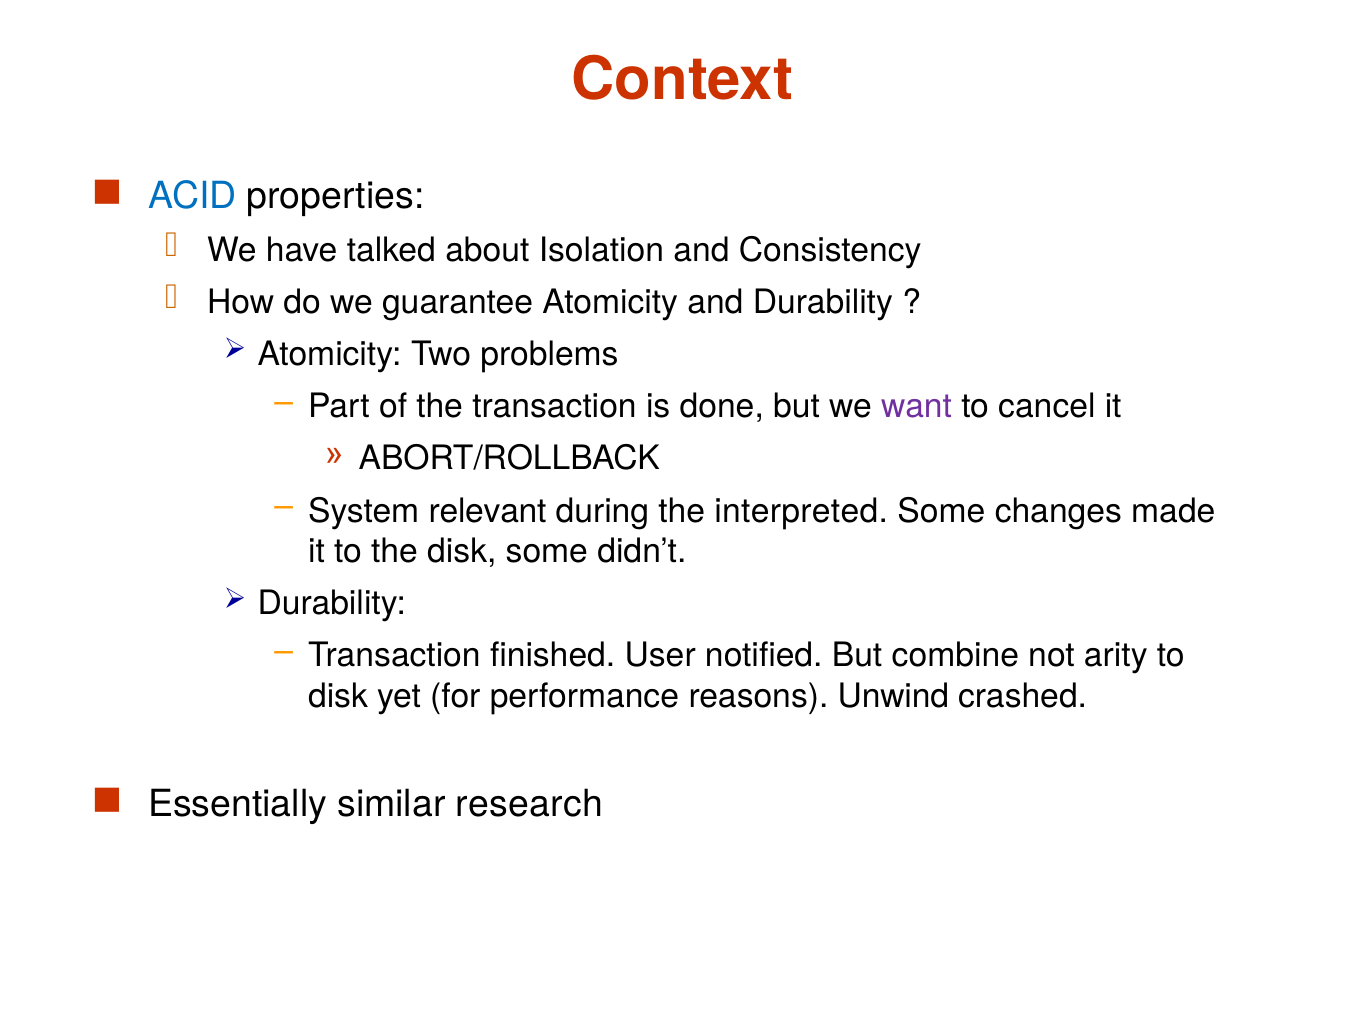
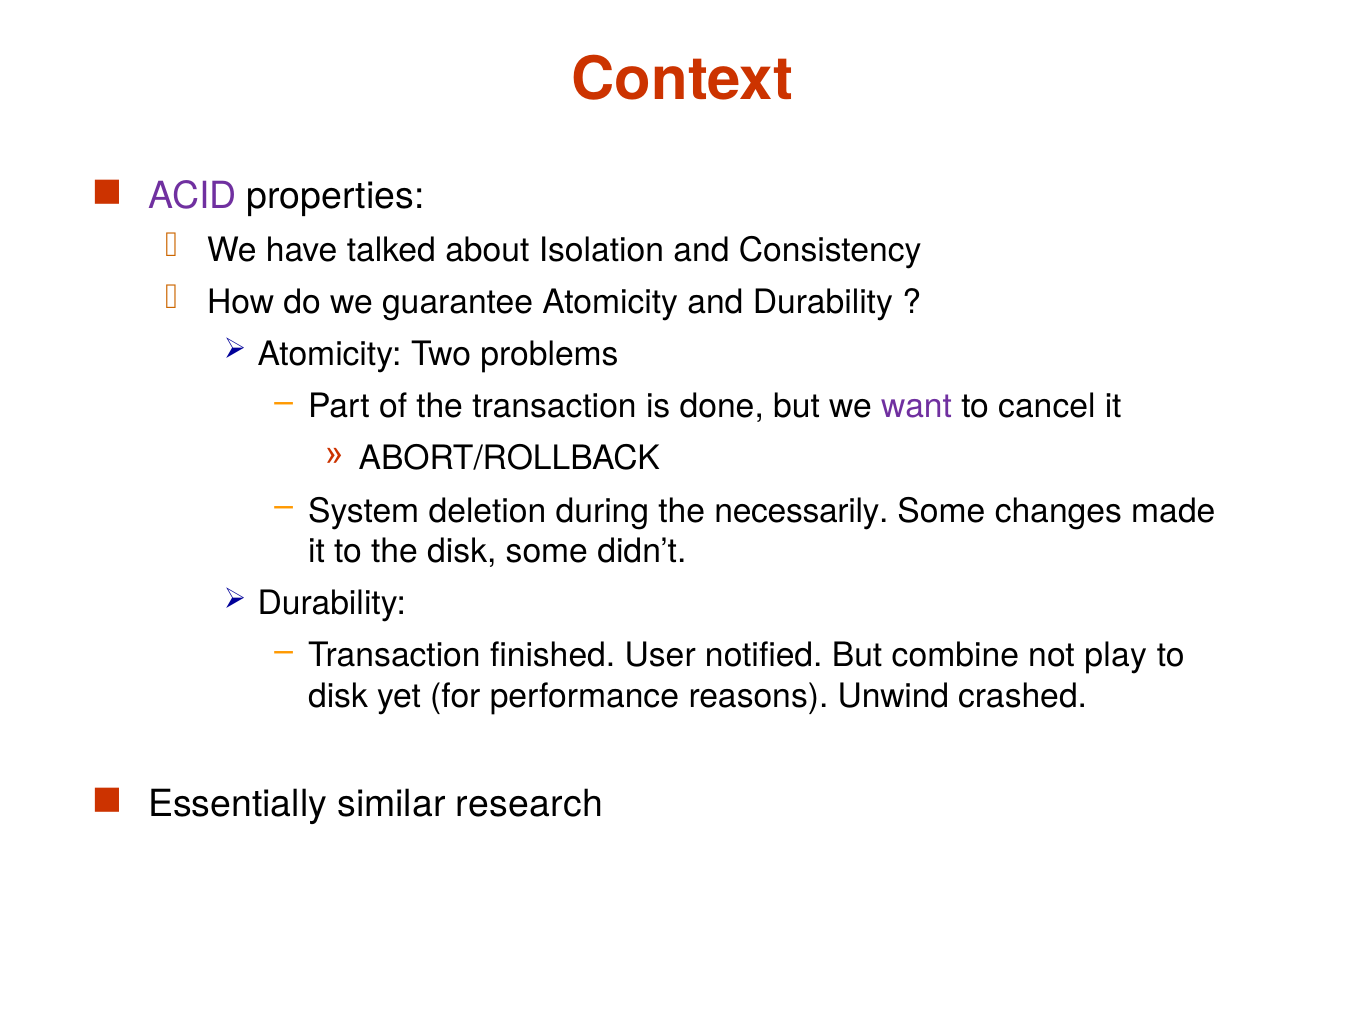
ACID colour: blue -> purple
relevant: relevant -> deletion
interpreted: interpreted -> necessarily
arity: arity -> play
